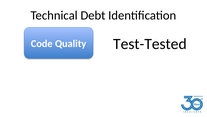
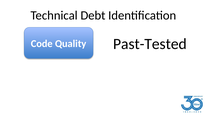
Test-Tested: Test-Tested -> Past-Tested
